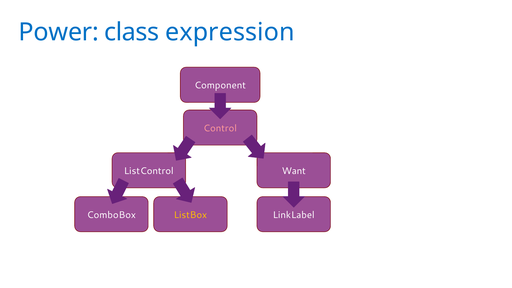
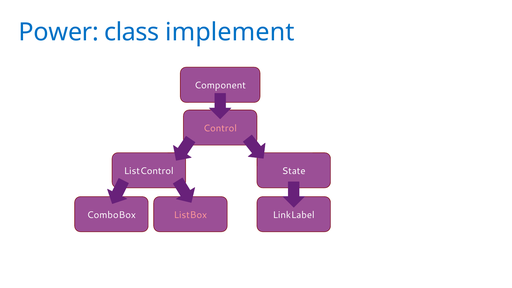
expression: expression -> implement
Want: Want -> State
ListBox colour: yellow -> pink
